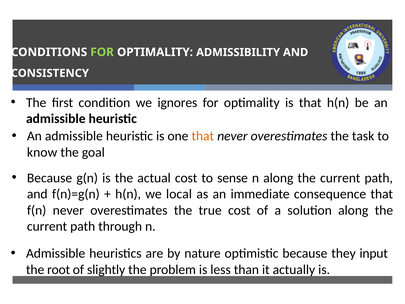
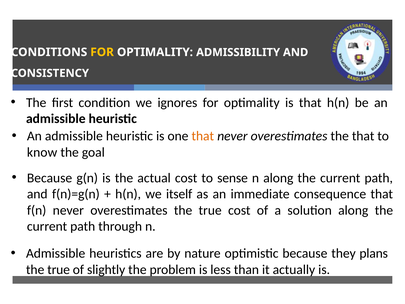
FOR at (102, 52) colour: light green -> yellow
the task: task -> that
local: local -> itself
input: input -> plans
root at (59, 269): root -> true
